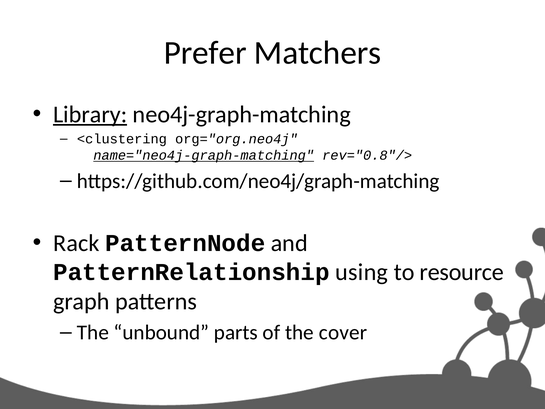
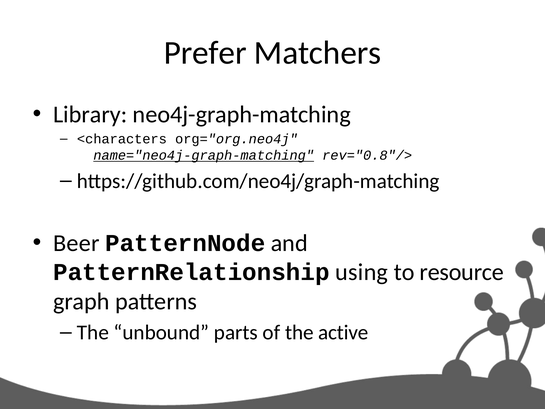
Library underline: present -> none
<clustering: <clustering -> <characters
Rack: Rack -> Beer
cover: cover -> active
